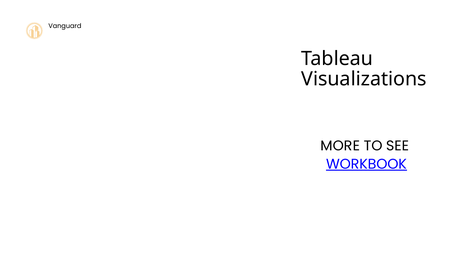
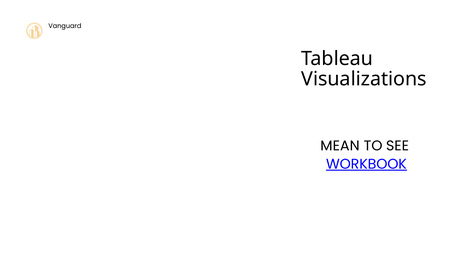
MORE: MORE -> MEAN
